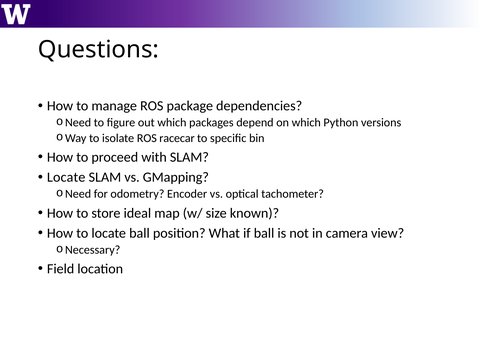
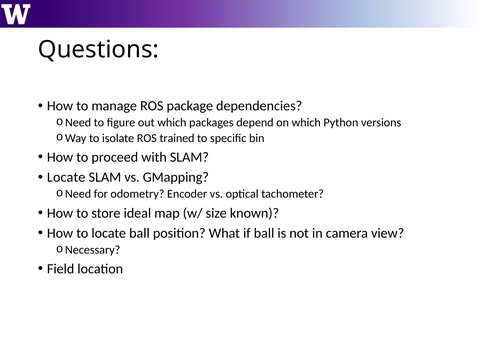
racecar: racecar -> trained
